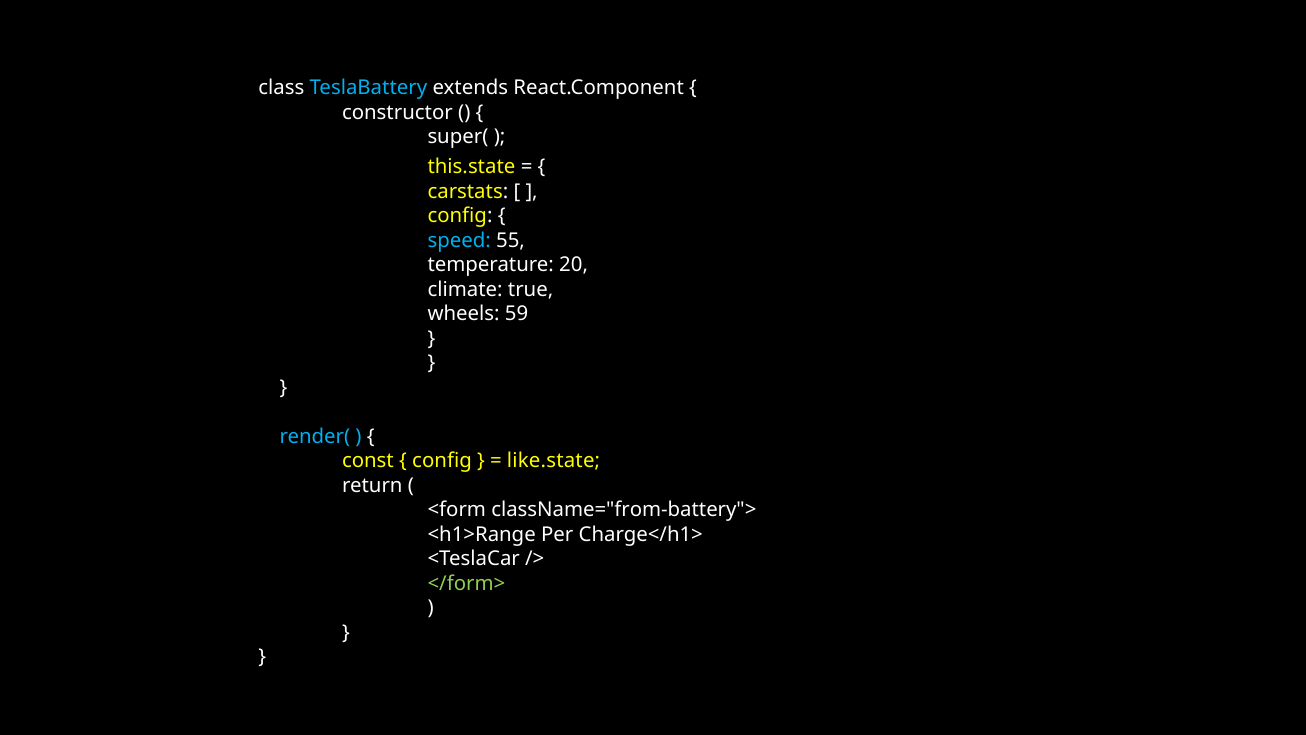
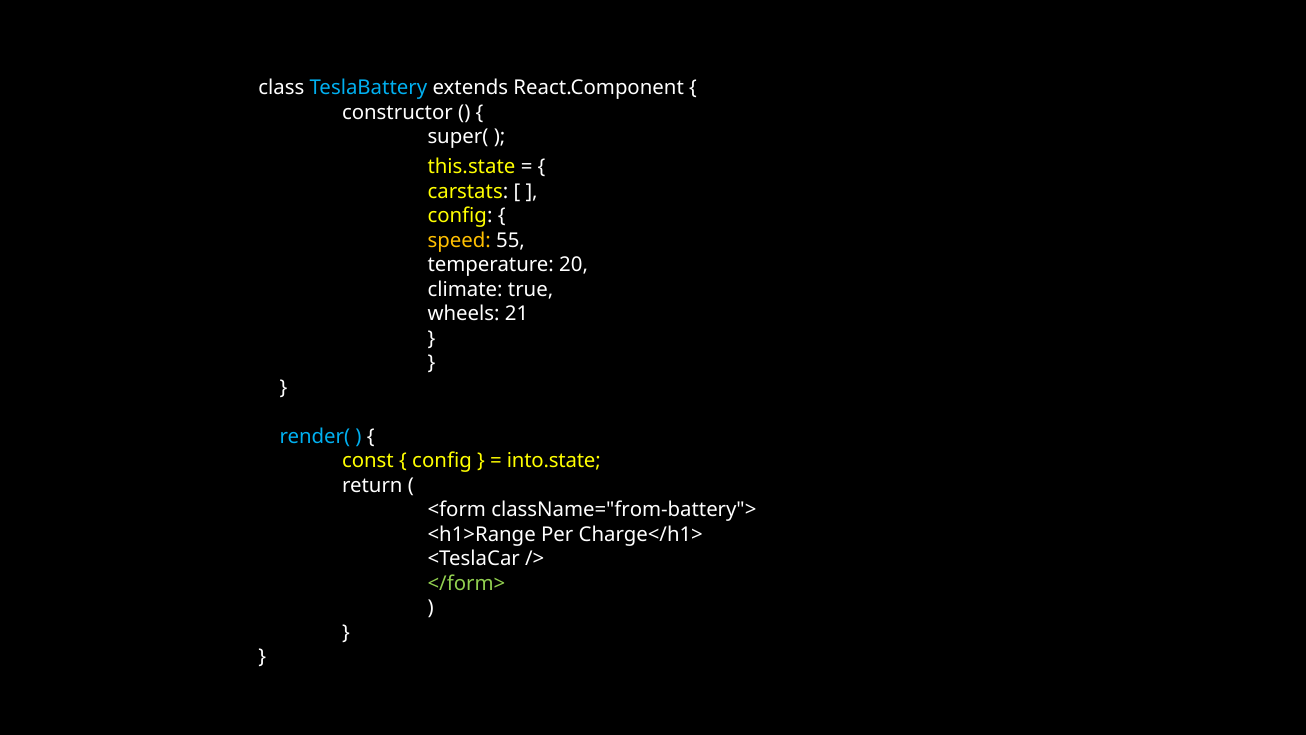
speed colour: light blue -> yellow
59: 59 -> 21
like.state: like.state -> into.state
